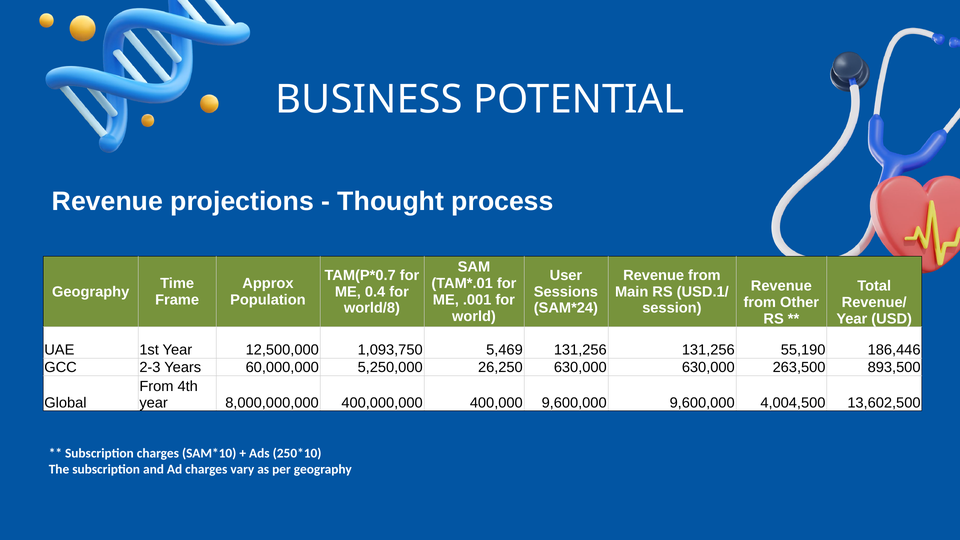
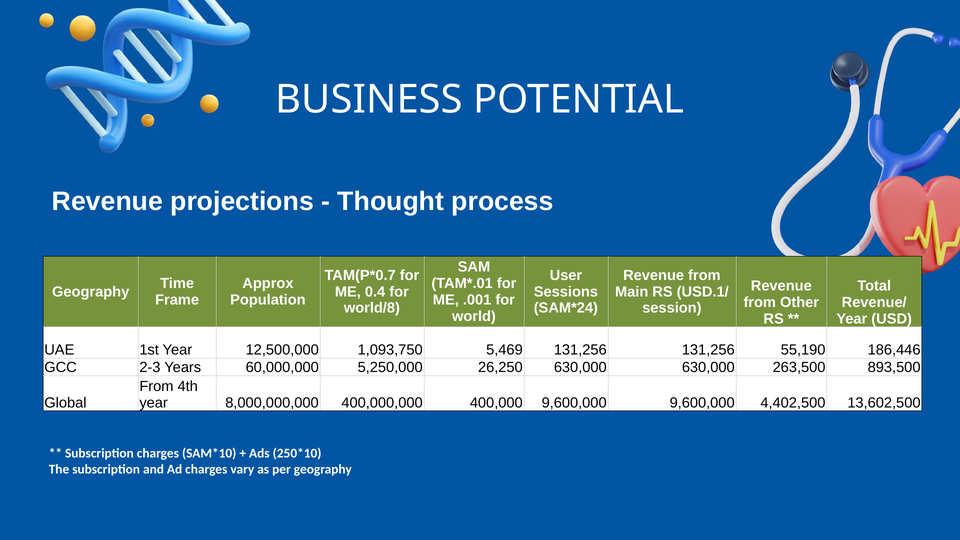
4,004,500: 4,004,500 -> 4,402,500
